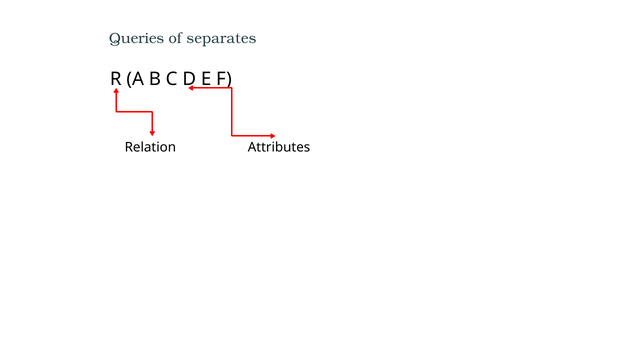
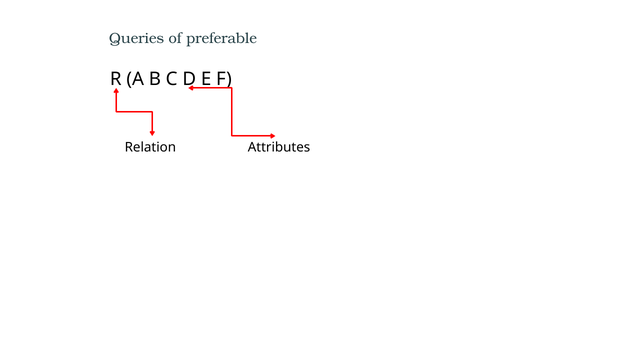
separates: separates -> preferable
